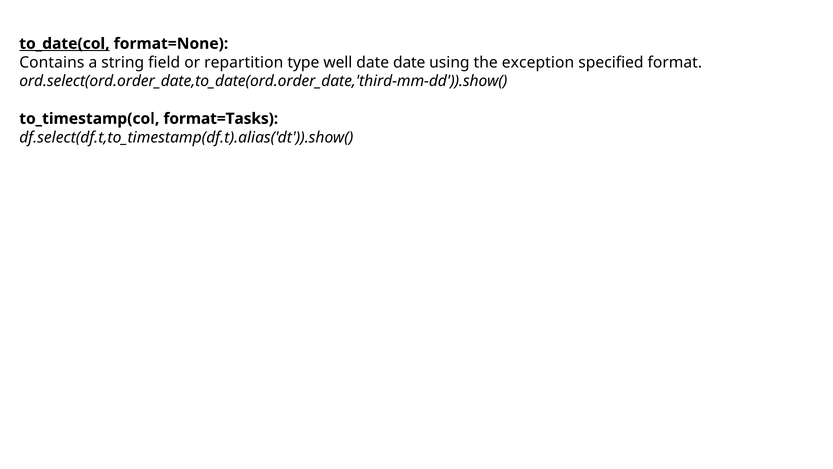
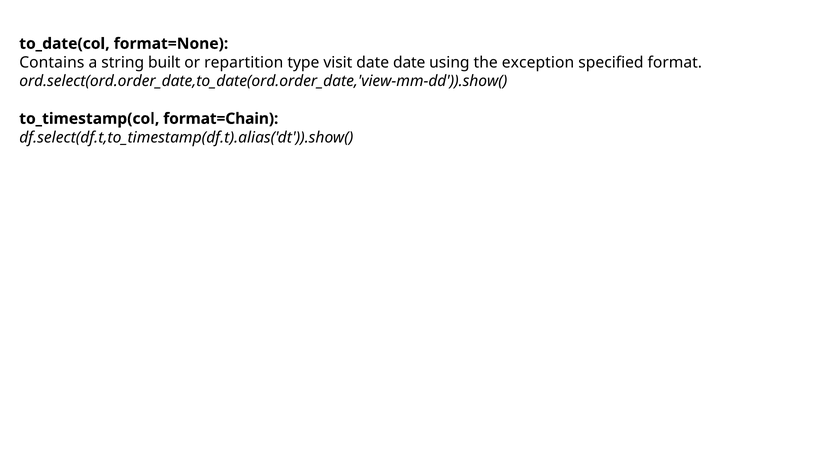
to_date(col underline: present -> none
field: field -> built
well: well -> visit
ord.select(ord.order_date,to_date(ord.order_date,'third-mm-dd')).show(: ord.select(ord.order_date,to_date(ord.order_date,'third-mm-dd')).show( -> ord.select(ord.order_date,to_date(ord.order_date,'view-mm-dd')).show(
format=Tasks: format=Tasks -> format=Chain
